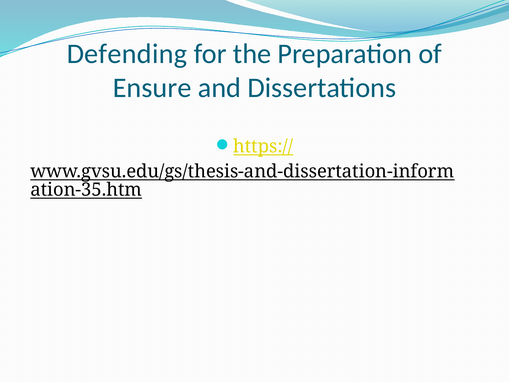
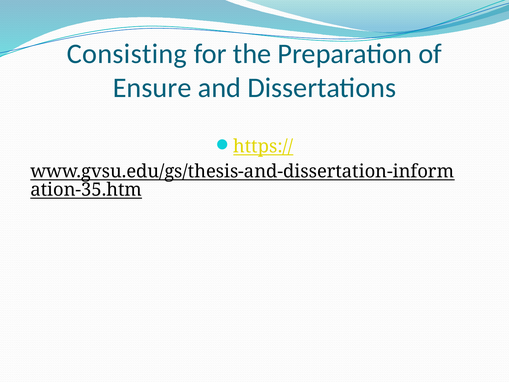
Defending: Defending -> Consisting
